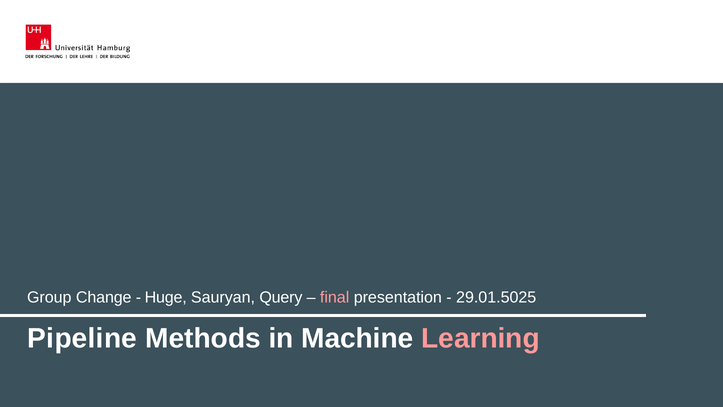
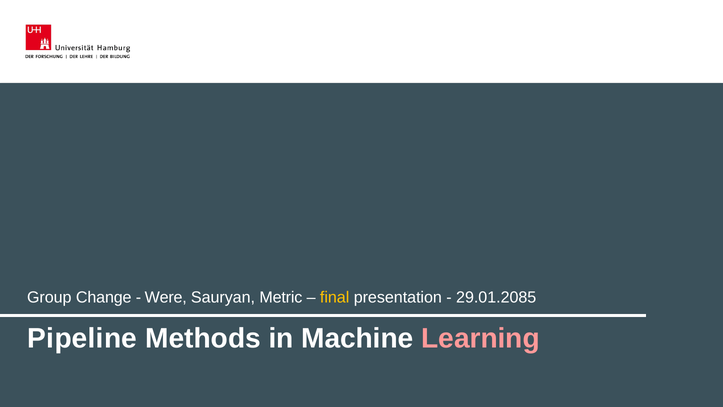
Huge: Huge -> Were
Query: Query -> Metric
final colour: pink -> yellow
29.01.5025: 29.01.5025 -> 29.01.2085
